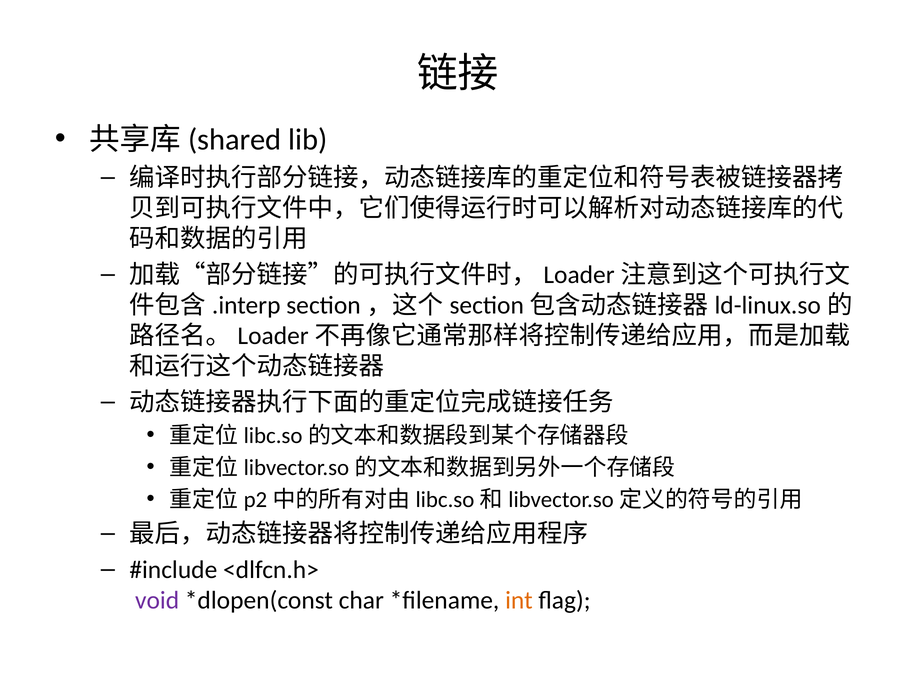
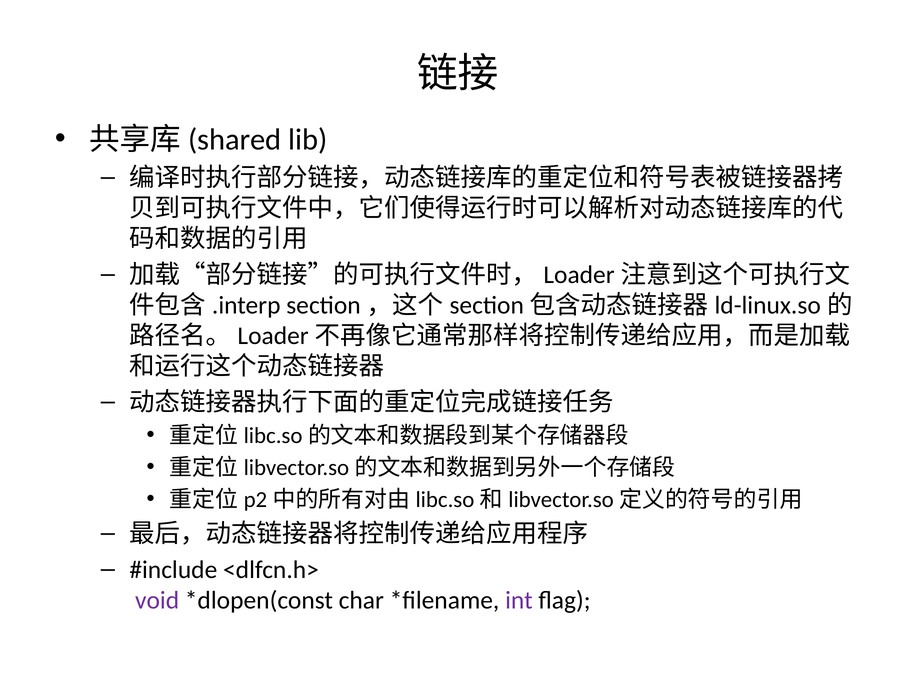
int colour: orange -> purple
